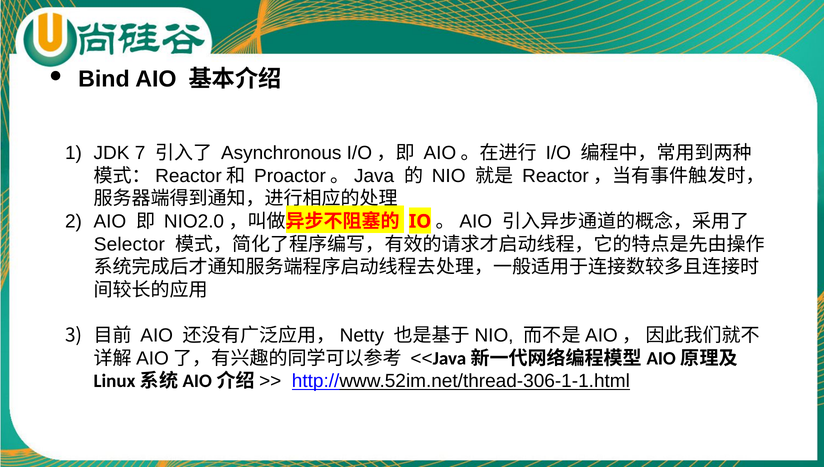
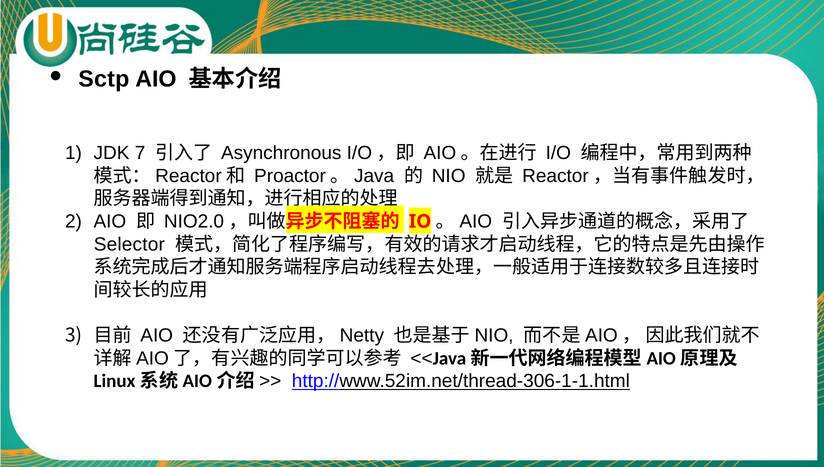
Bind: Bind -> Sctp
